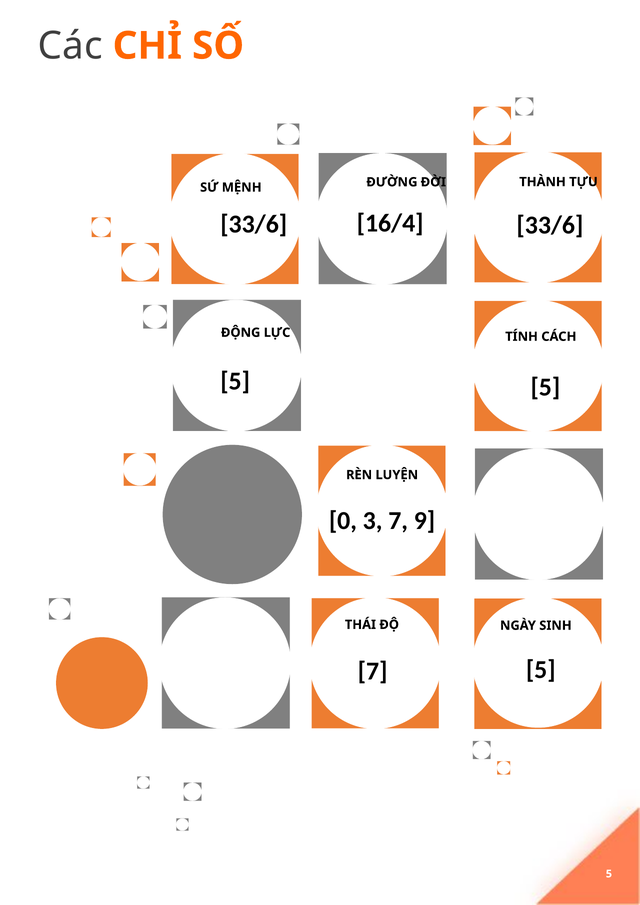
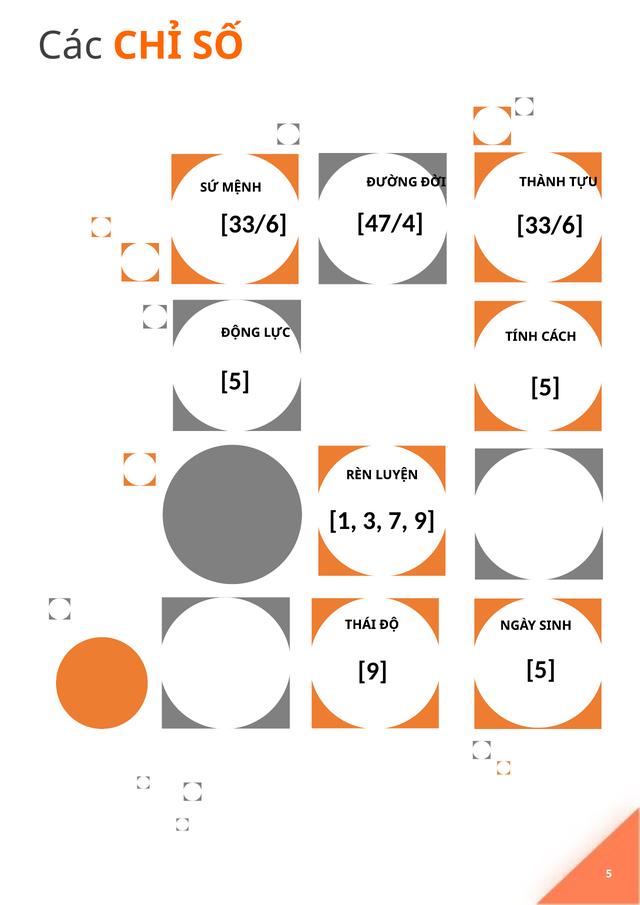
16/4: 16/4 -> 47/4
0: 0 -> 1
7 at (373, 671): 7 -> 9
